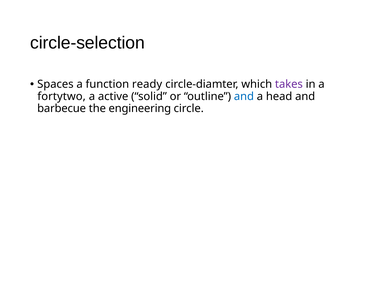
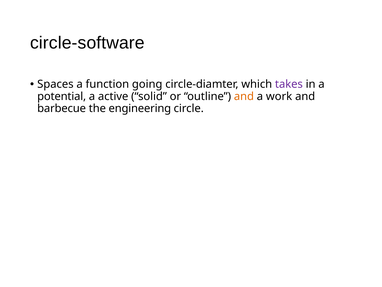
circle-selection: circle-selection -> circle-software
ready: ready -> going
fortytwo: fortytwo -> potential
and at (244, 96) colour: blue -> orange
head: head -> work
